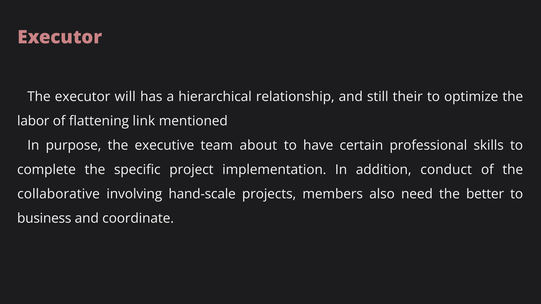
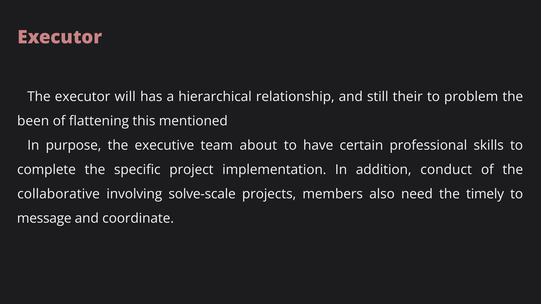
optimize: optimize -> problem
labor: labor -> been
link: link -> this
hand-scale: hand-scale -> solve-scale
better: better -> timely
business: business -> message
